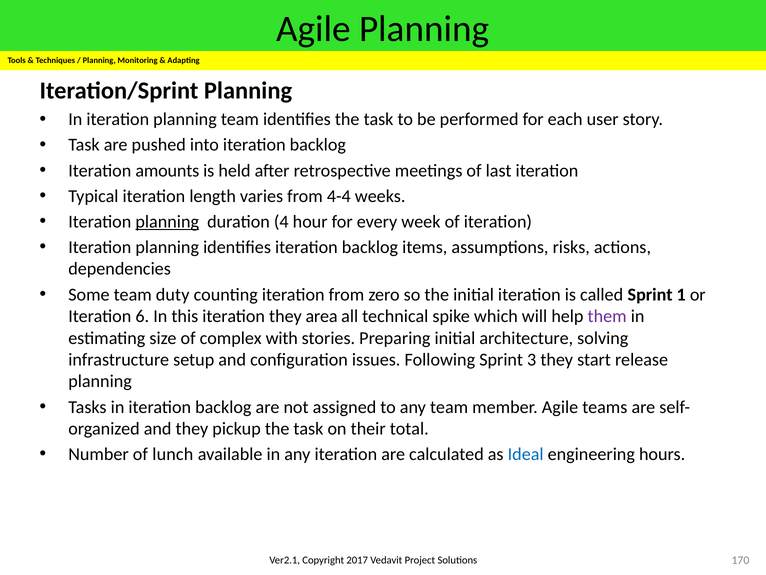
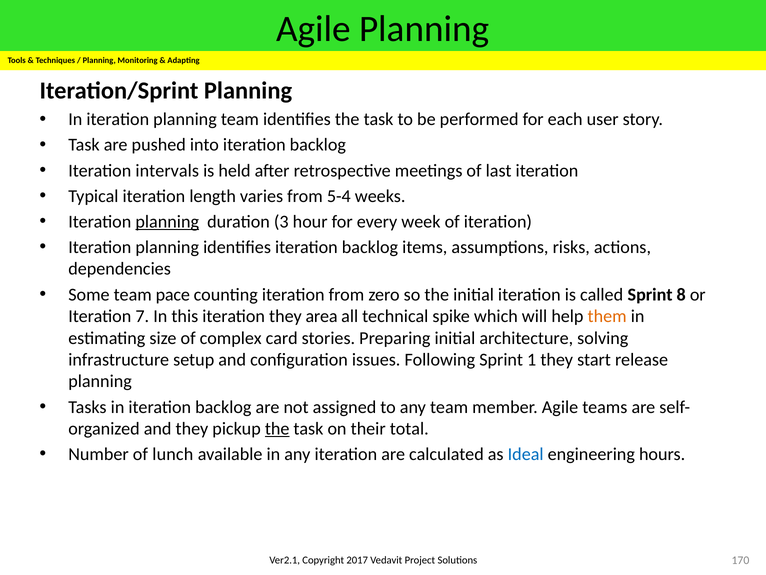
amounts: amounts -> intervals
4-4: 4-4 -> 5-4
4: 4 -> 3
duty: duty -> pace
1: 1 -> 8
6: 6 -> 7
them colour: purple -> orange
with: with -> card
3: 3 -> 1
the at (277, 428) underline: none -> present
